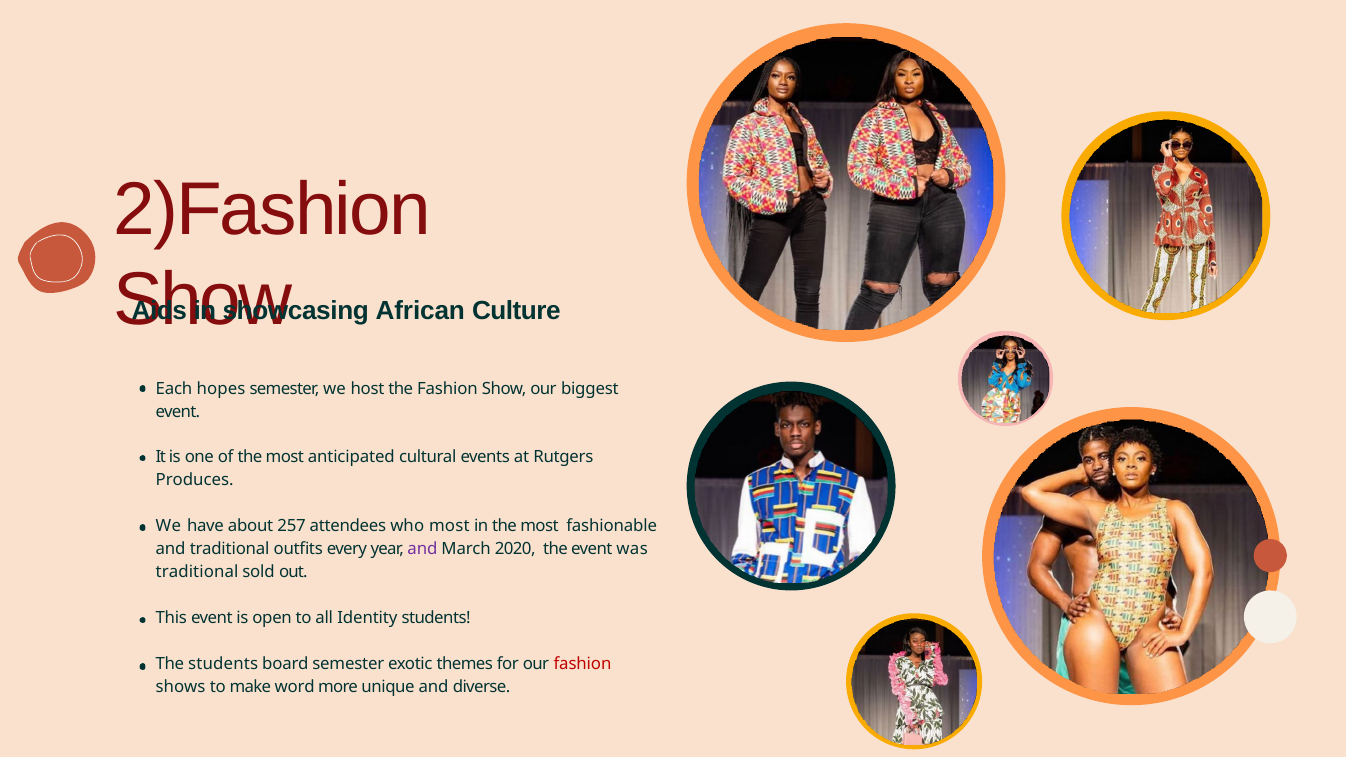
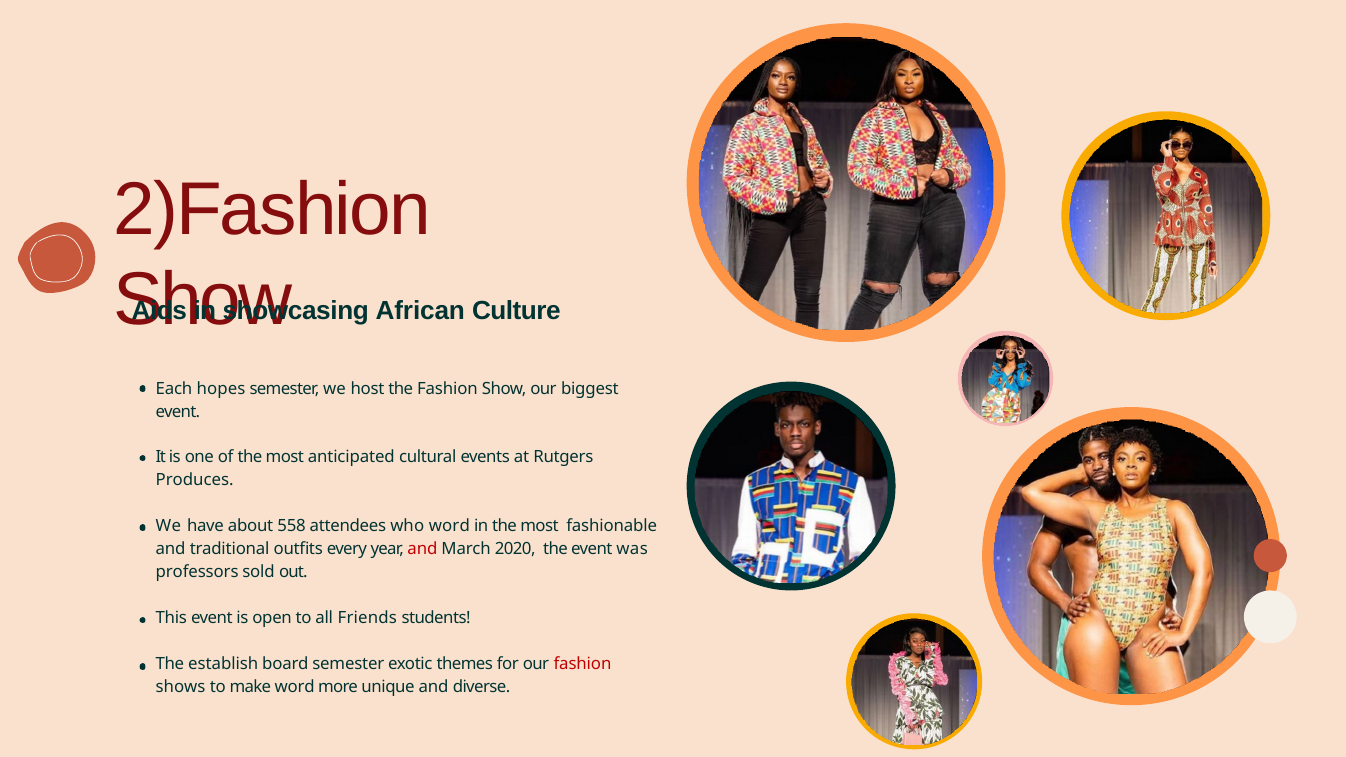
257: 257 -> 558
who most: most -> word
and at (422, 549) colour: purple -> red
traditional at (197, 572): traditional -> professors
Identity: Identity -> Friends
The students: students -> establish
